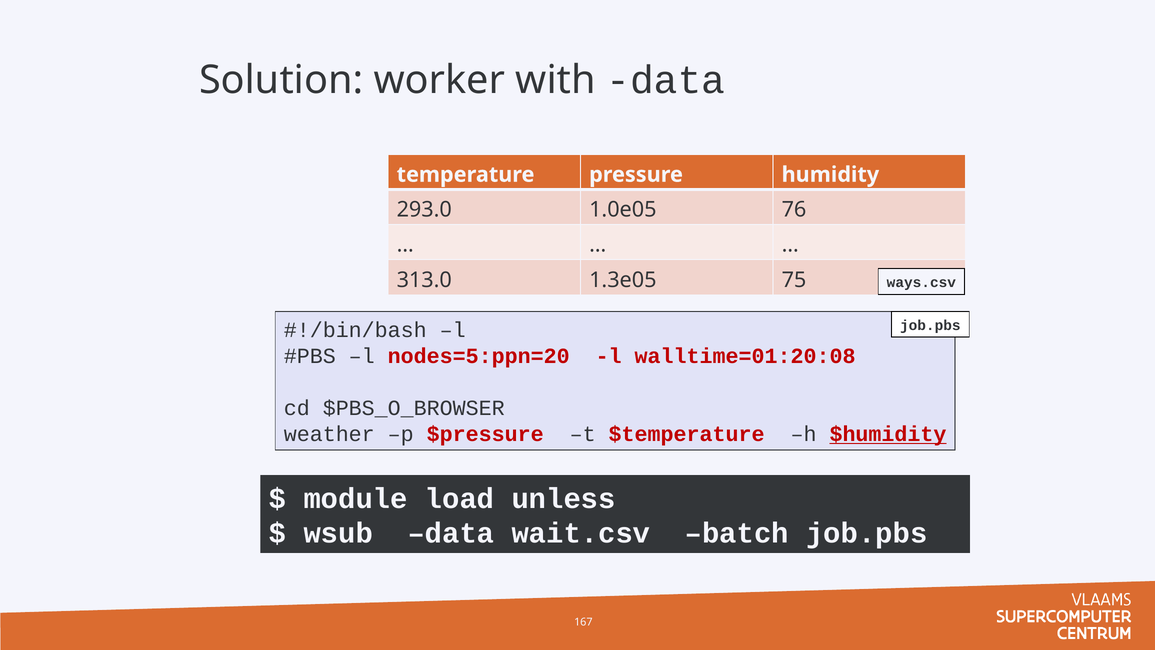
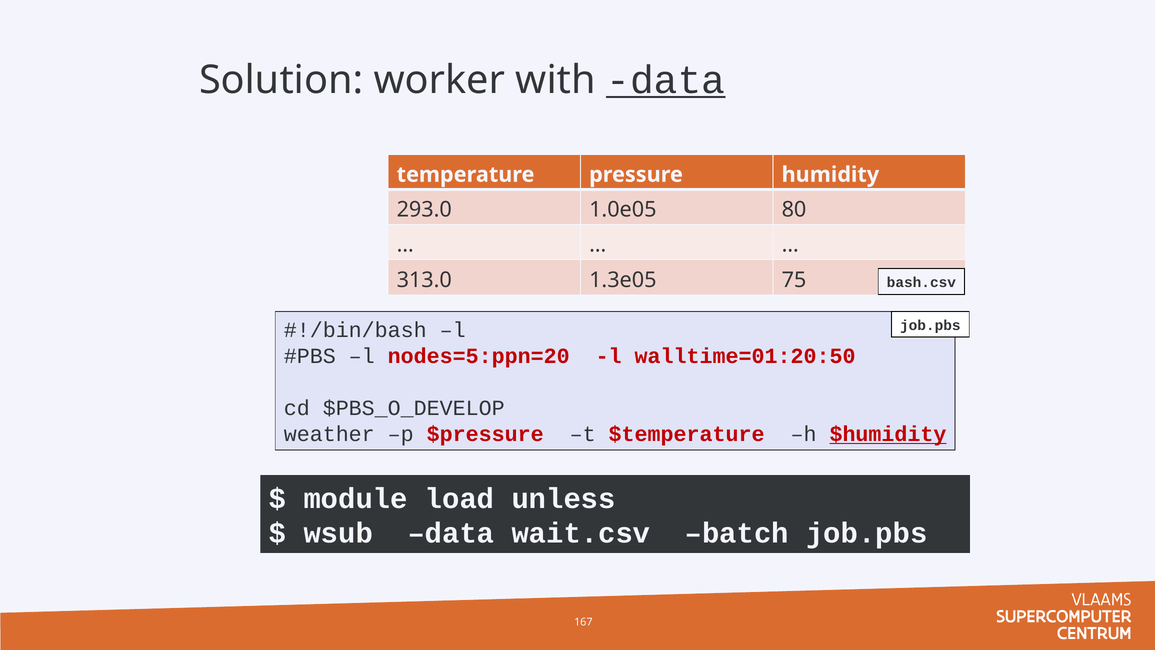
data at (666, 80) underline: none -> present
76: 76 -> 80
ways.csv: ways.csv -> bash.csv
walltime=01:20:08: walltime=01:20:08 -> walltime=01:20:50
$PBS_O_BROWSER: $PBS_O_BROWSER -> $PBS_O_DEVELOP
